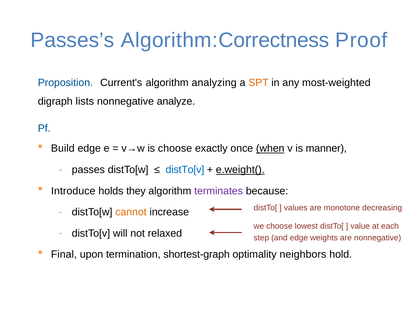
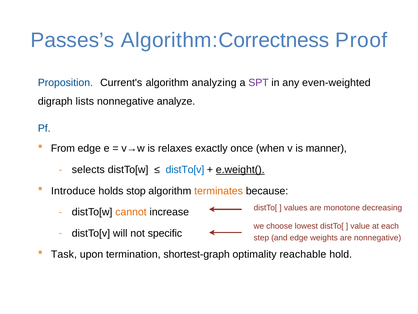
SPT colour: orange -> purple
most-weighted: most-weighted -> even-weighted
Build: Build -> From
is choose: choose -> relaxes
when underline: present -> none
passes: passes -> selects
they: they -> stop
terminates colour: purple -> orange
relaxed: relaxed -> specific
Final: Final -> Task
neighbors: neighbors -> reachable
